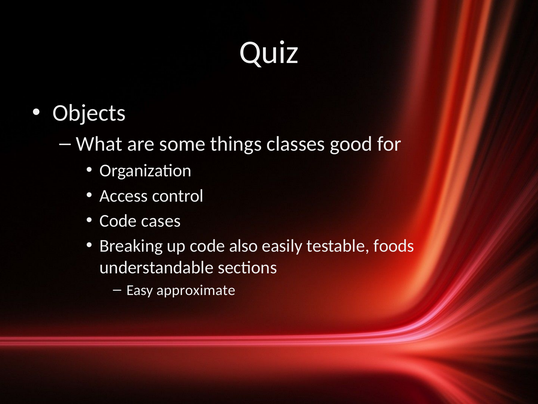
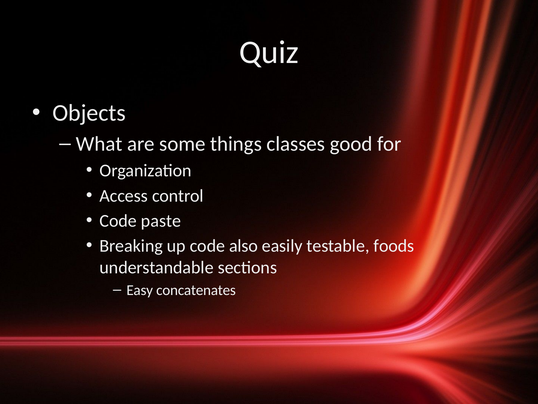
cases: cases -> paste
approximate: approximate -> concatenates
